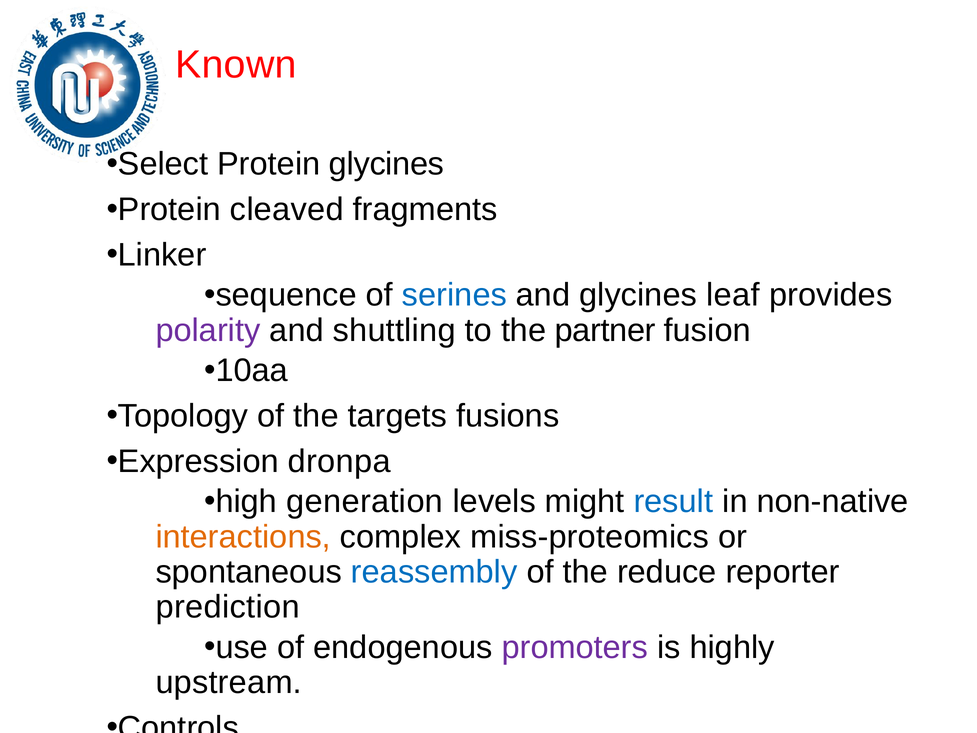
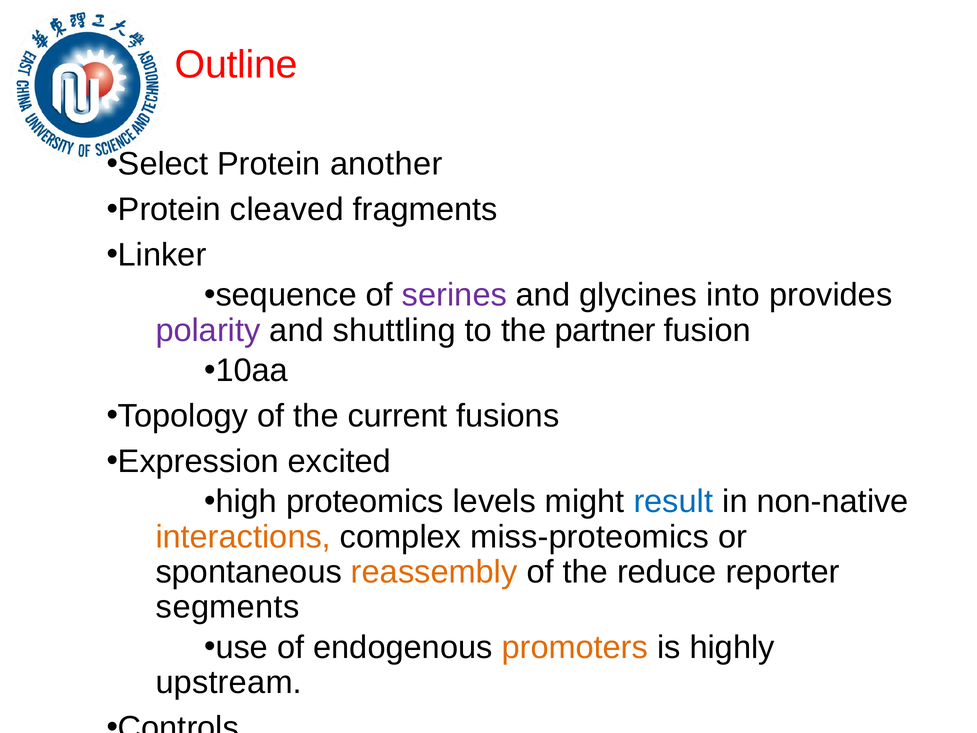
Known: Known -> Outline
Protein glycines: glycines -> another
serines colour: blue -> purple
leaf: leaf -> into
targets: targets -> current
dronpa: dronpa -> excited
generation: generation -> proteomics
reassembly colour: blue -> orange
prediction: prediction -> segments
promoters colour: purple -> orange
